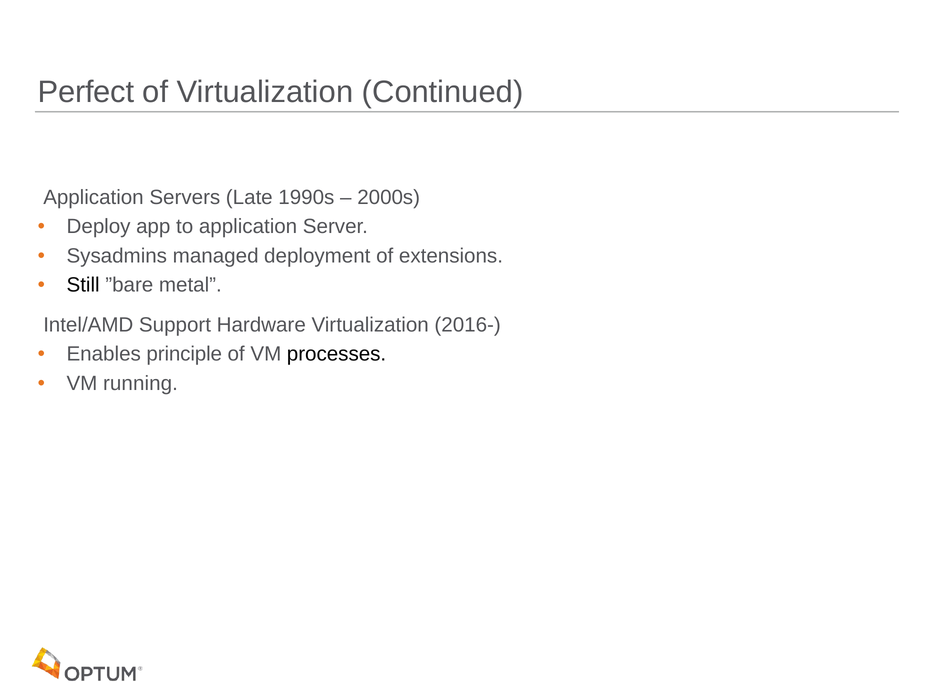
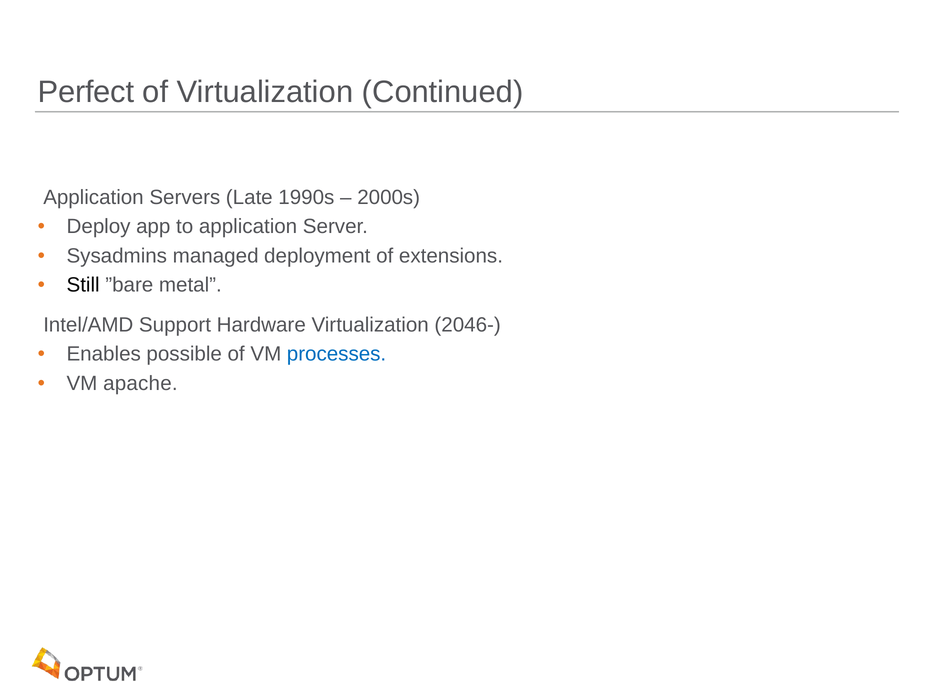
2016-: 2016- -> 2046-
principle: principle -> possible
processes colour: black -> blue
running: running -> apache
